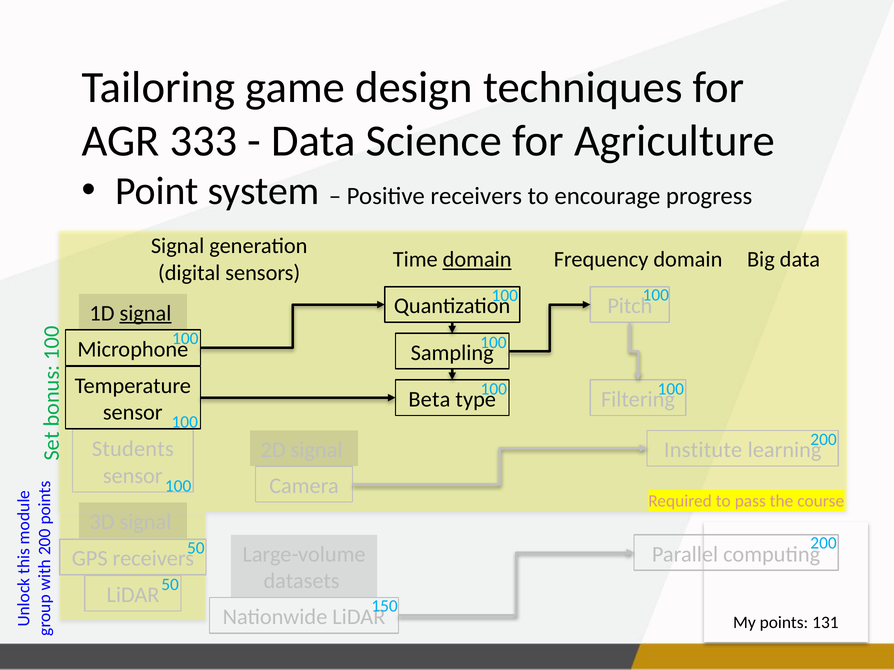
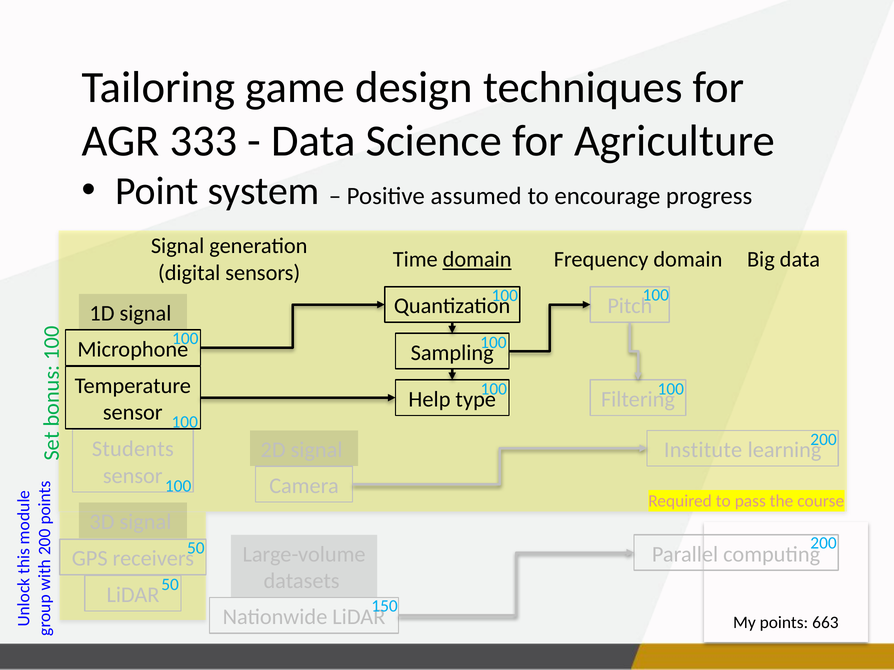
Positive receivers: receivers -> assumed
signal at (145, 314) underline: present -> none
Beta: Beta -> Help
131: 131 -> 663
